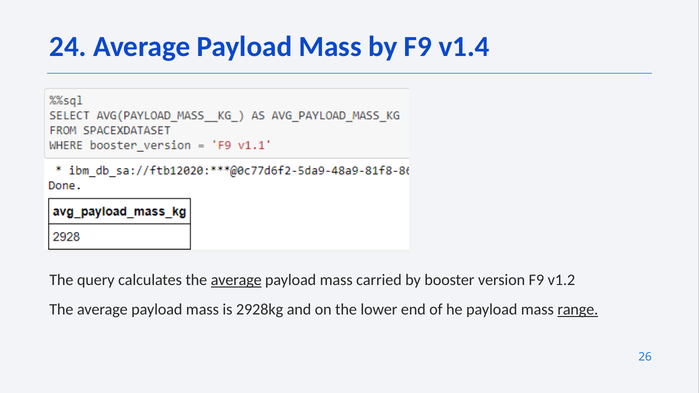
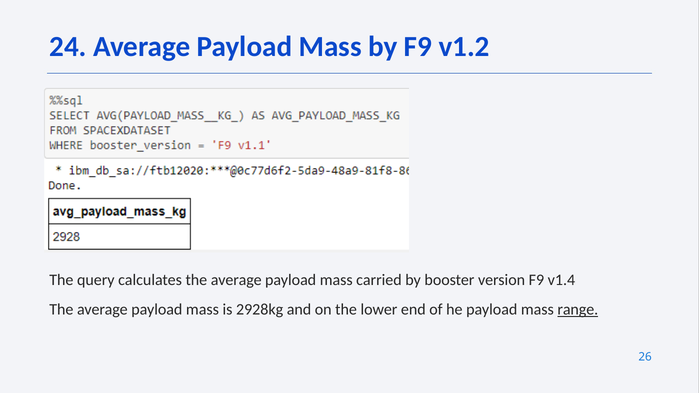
v1.4: v1.4 -> v1.2
average at (236, 280) underline: present -> none
v1.2: v1.2 -> v1.4
